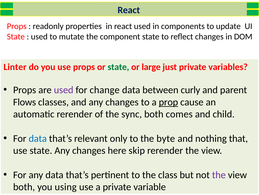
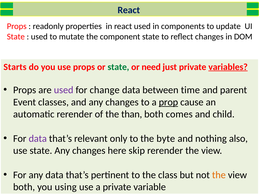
Linter: Linter -> Starts
large: large -> need
variables underline: none -> present
curly: curly -> time
Flows: Flows -> Event
sync: sync -> than
data at (38, 138) colour: blue -> purple
that: that -> also
the at (219, 174) colour: purple -> orange
